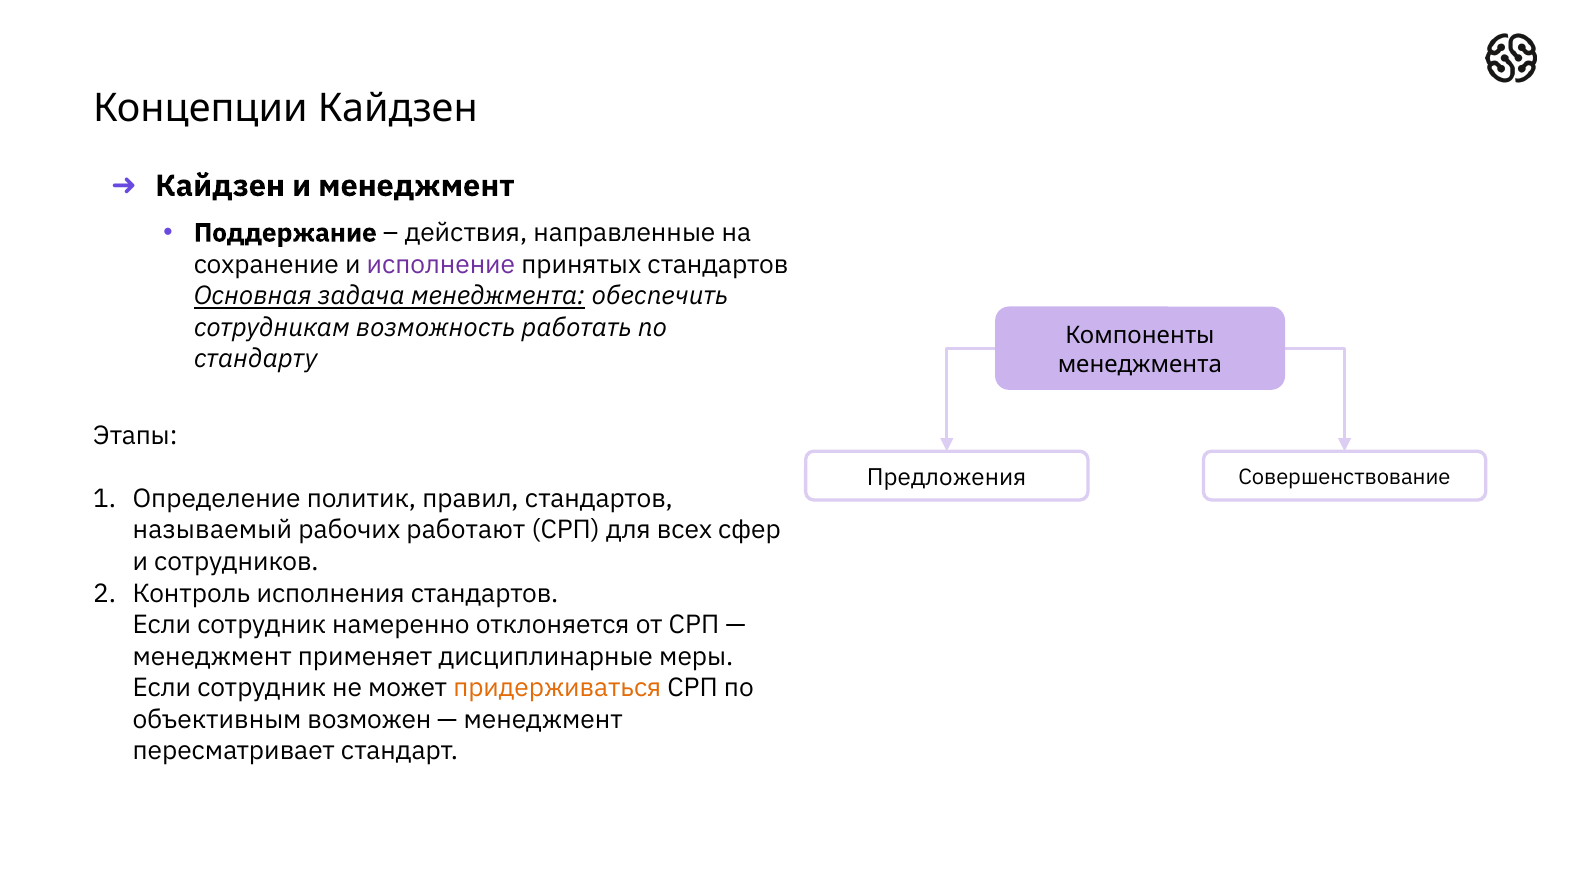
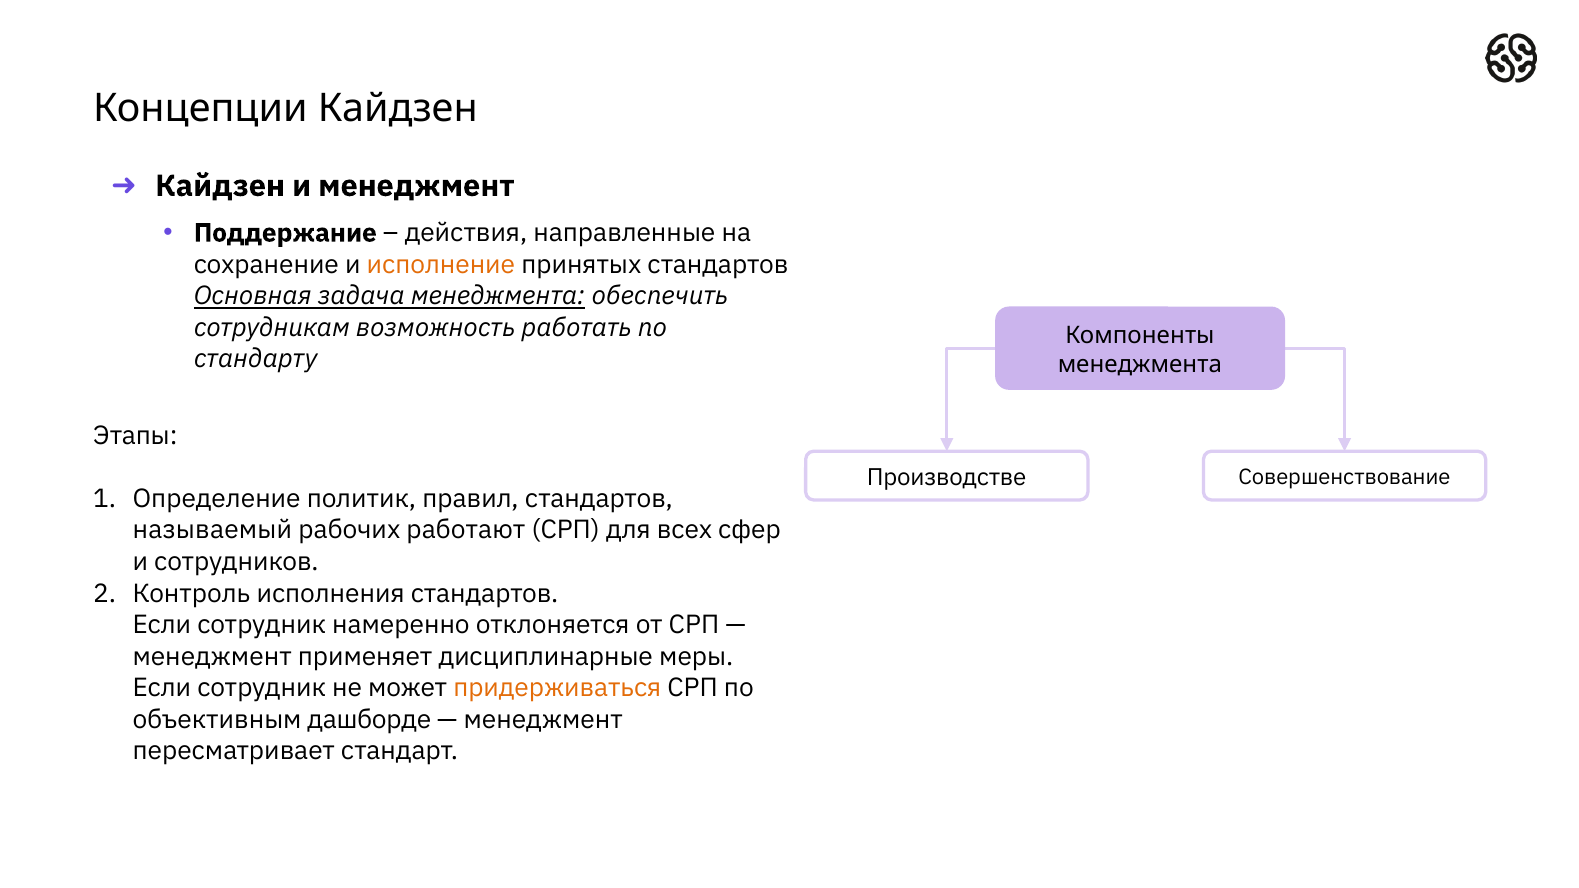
исполнение colour: purple -> orange
Предложения: Предложения -> Производстве
возможен: возможен -> дашборде
